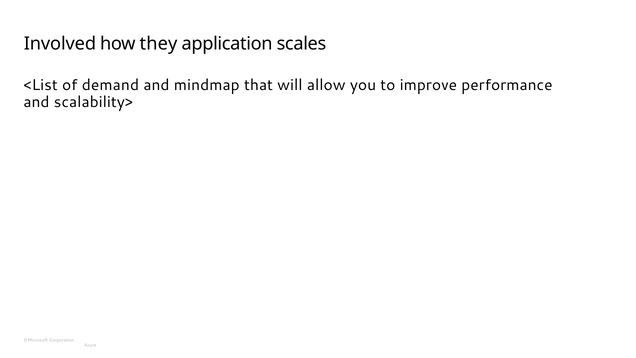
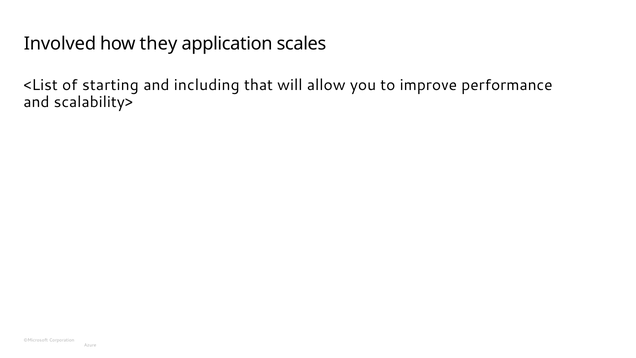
demand: demand -> starting
mindmap: mindmap -> including
